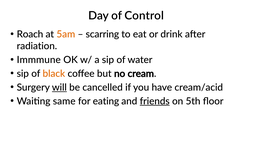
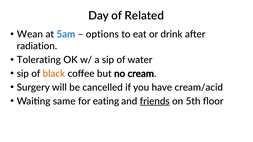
Control: Control -> Related
Roach: Roach -> Wean
5am colour: orange -> blue
scarring: scarring -> options
Immmune: Immmune -> Tolerating
will underline: present -> none
